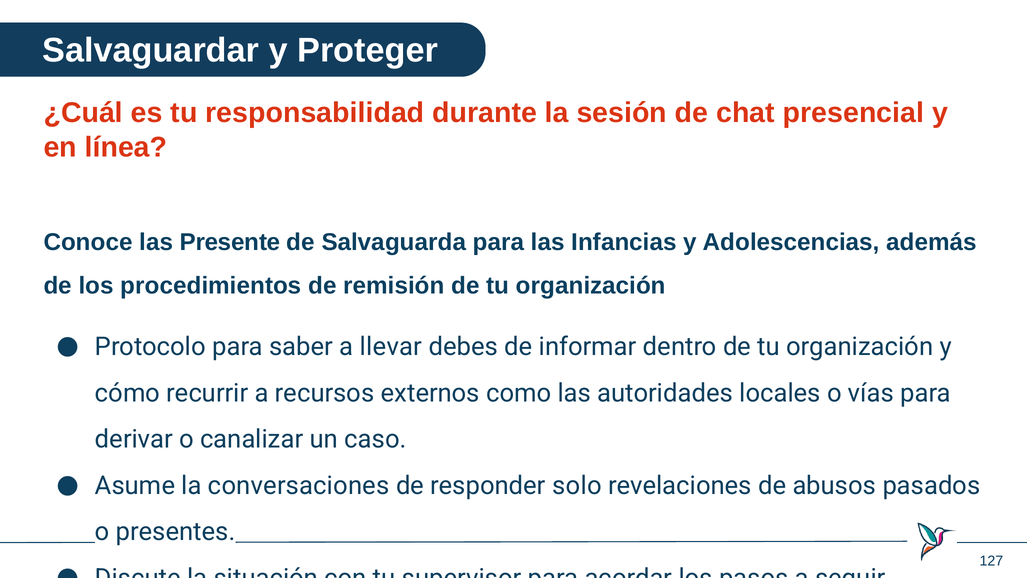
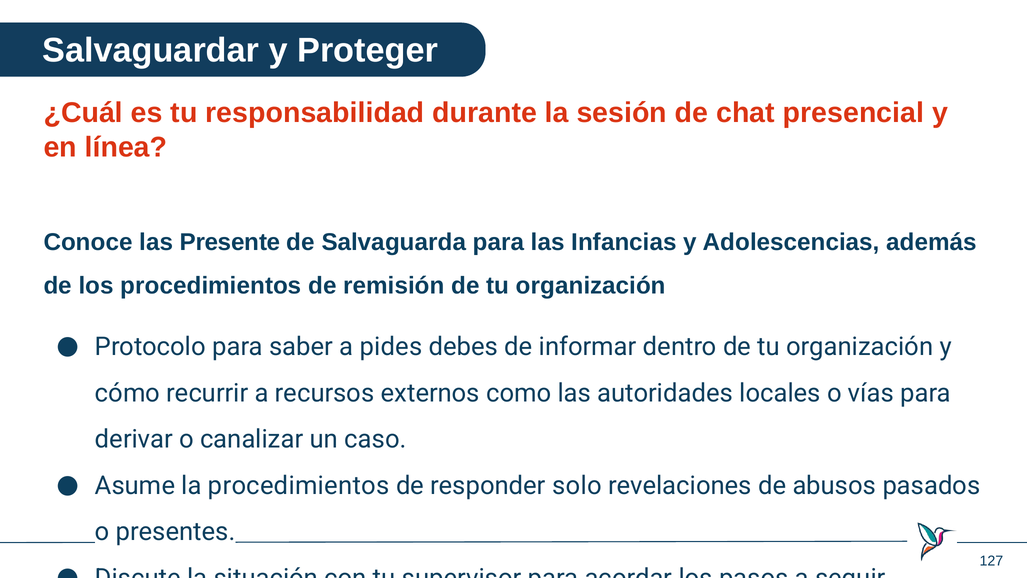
llevar: llevar -> pides
la conversaciones: conversaciones -> procedimientos
